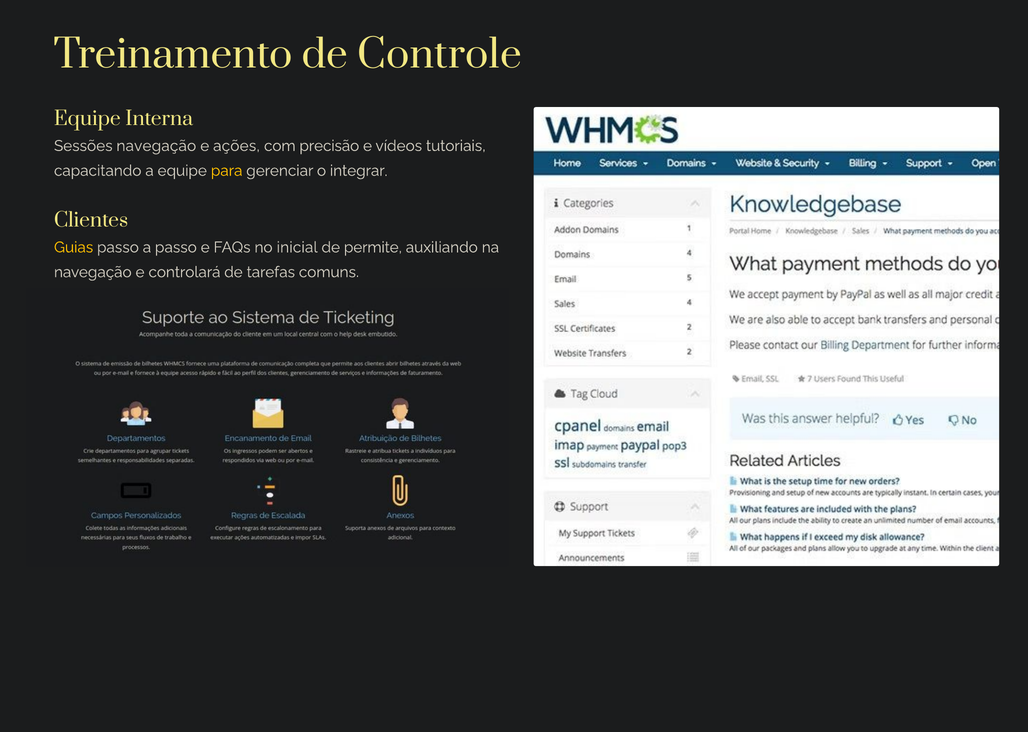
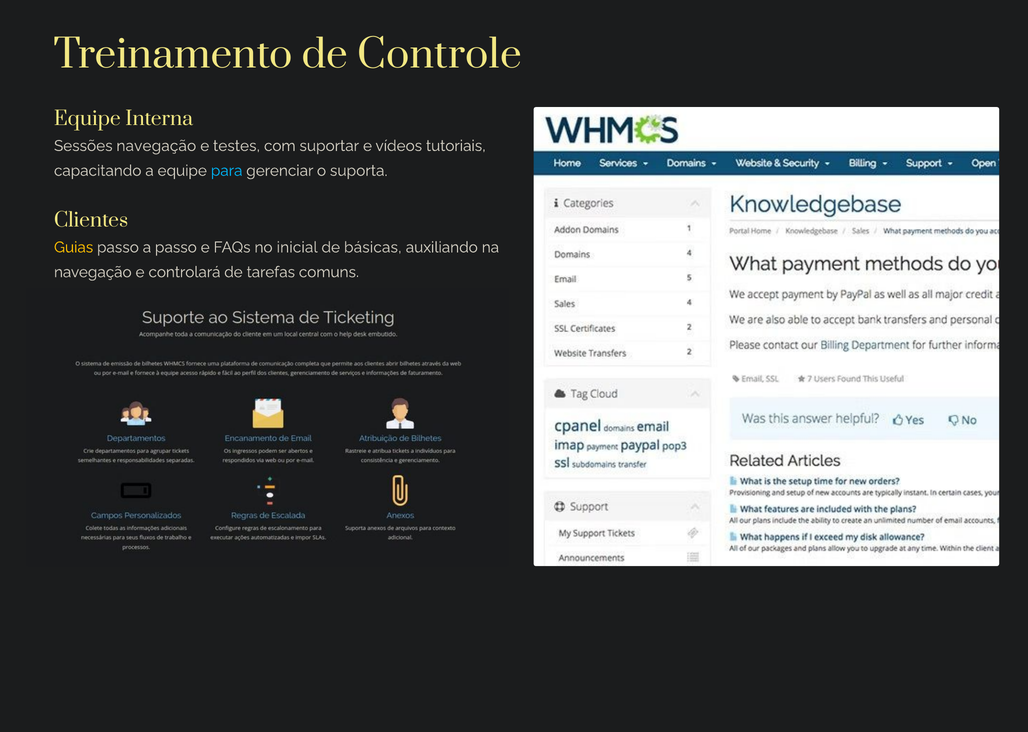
ações: ações -> testes
precisão: precisão -> suportar
para colour: yellow -> light blue
integrar: integrar -> suporta
permite: permite -> básicas
